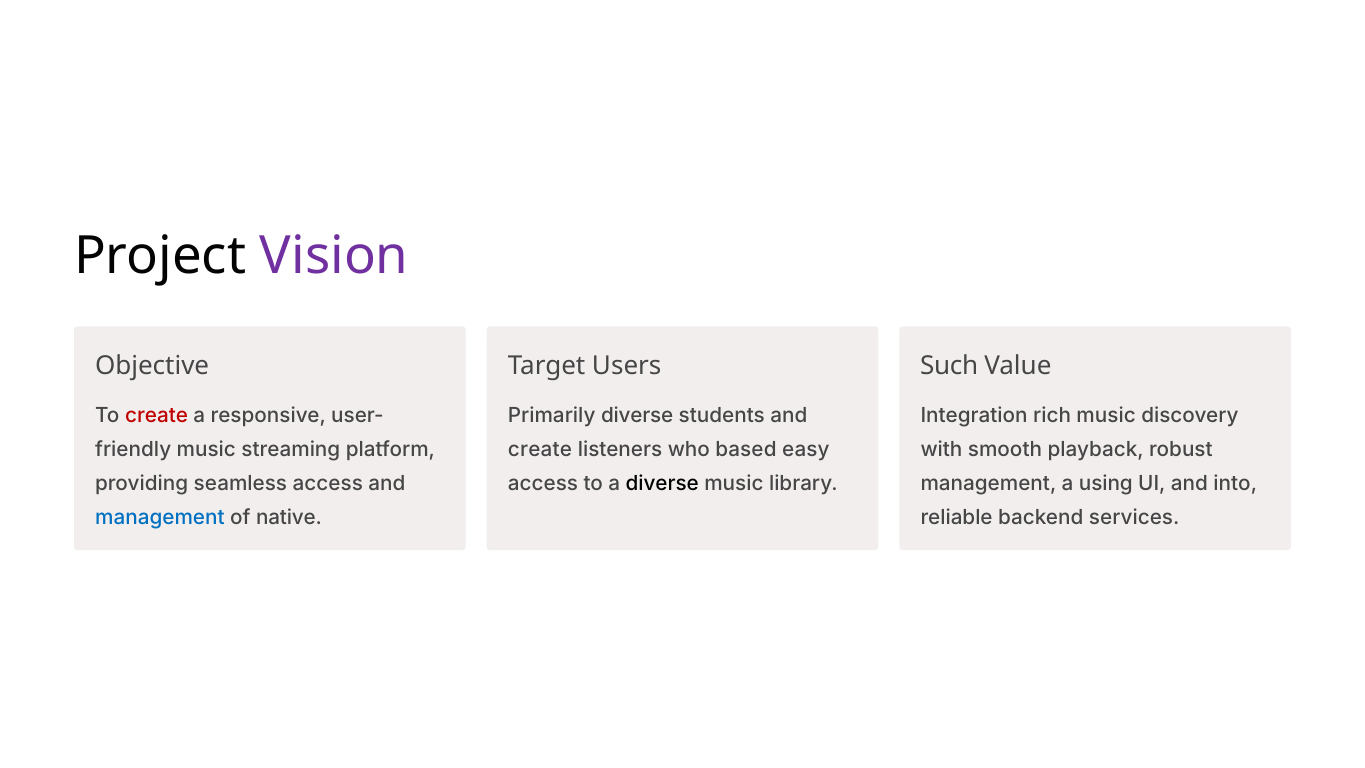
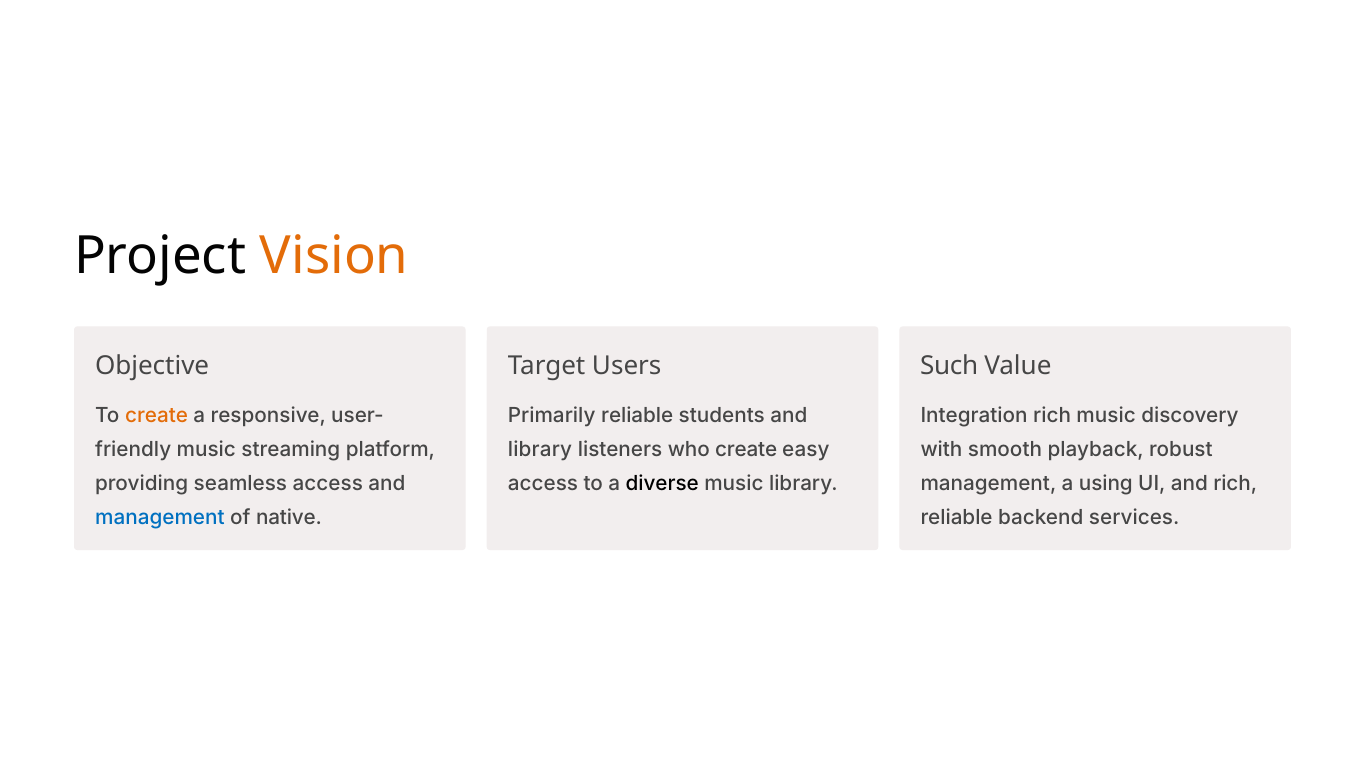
Vision colour: purple -> orange
create at (157, 416) colour: red -> orange
Primarily diverse: diverse -> reliable
create at (540, 450): create -> library
who based: based -> create
and into: into -> rich
